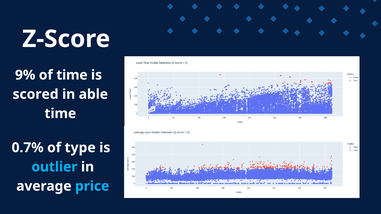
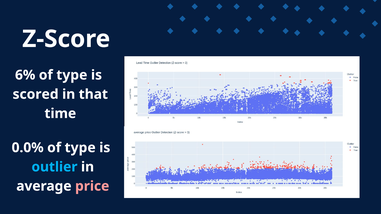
9%: 9% -> 6%
time at (72, 75): time -> type
able: able -> that
0.7%: 0.7% -> 0.0%
price colour: light blue -> pink
